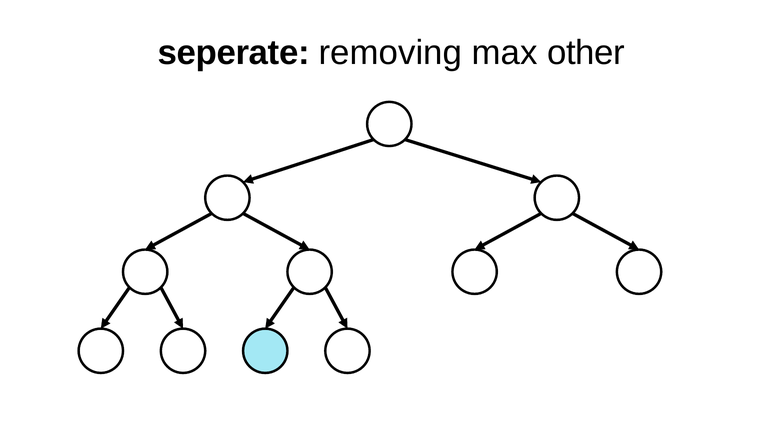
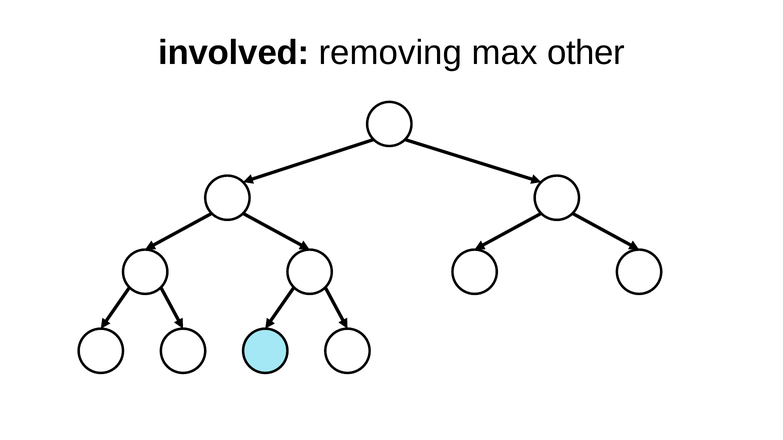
seperate: seperate -> involved
